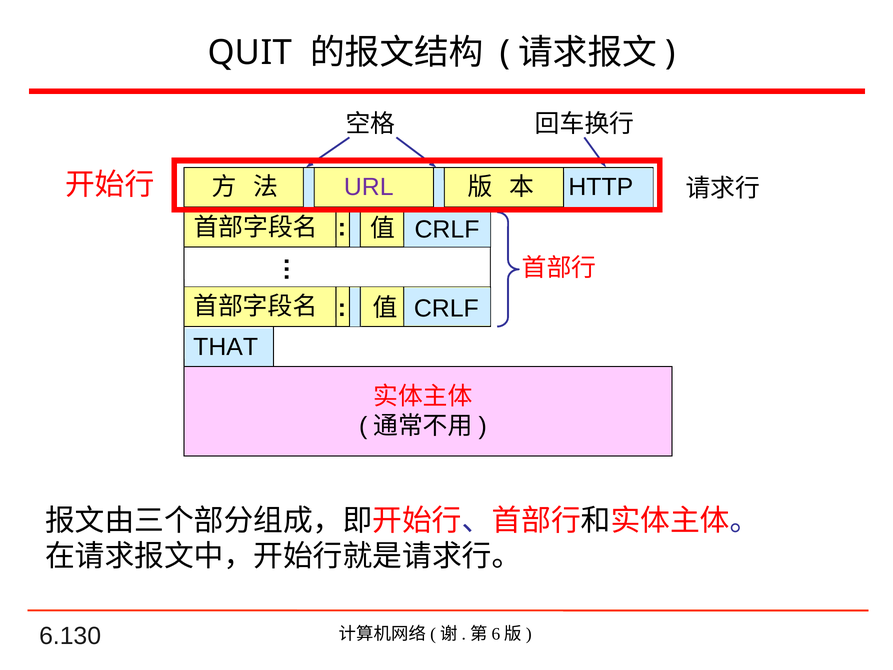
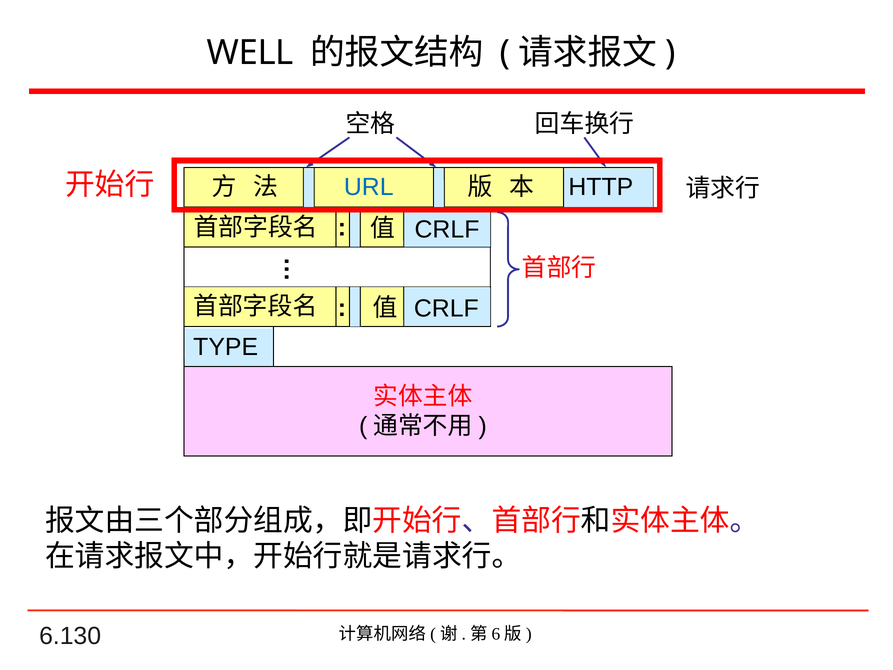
QUIT: QUIT -> WELL
URL colour: purple -> blue
THAT: THAT -> TYPE
